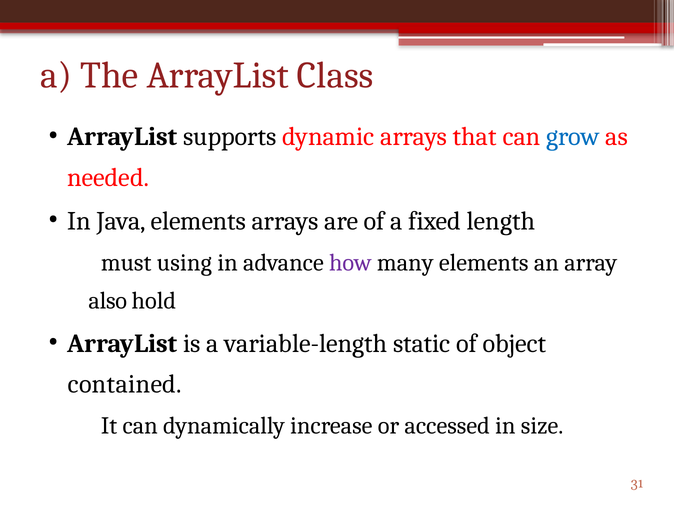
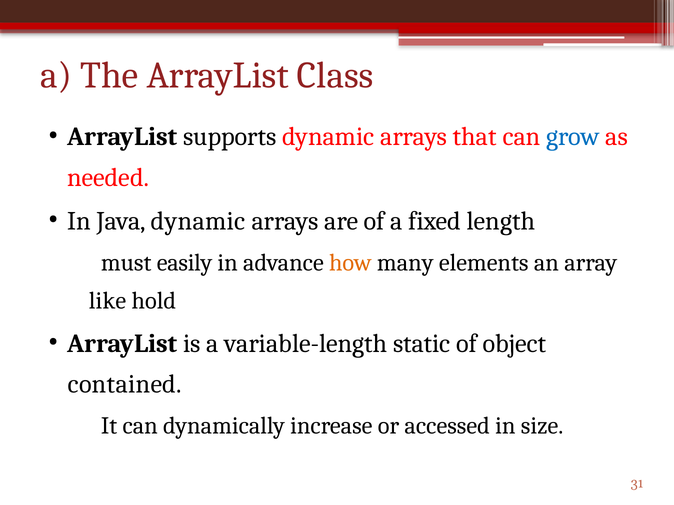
Java elements: elements -> dynamic
using: using -> easily
how colour: purple -> orange
also: also -> like
